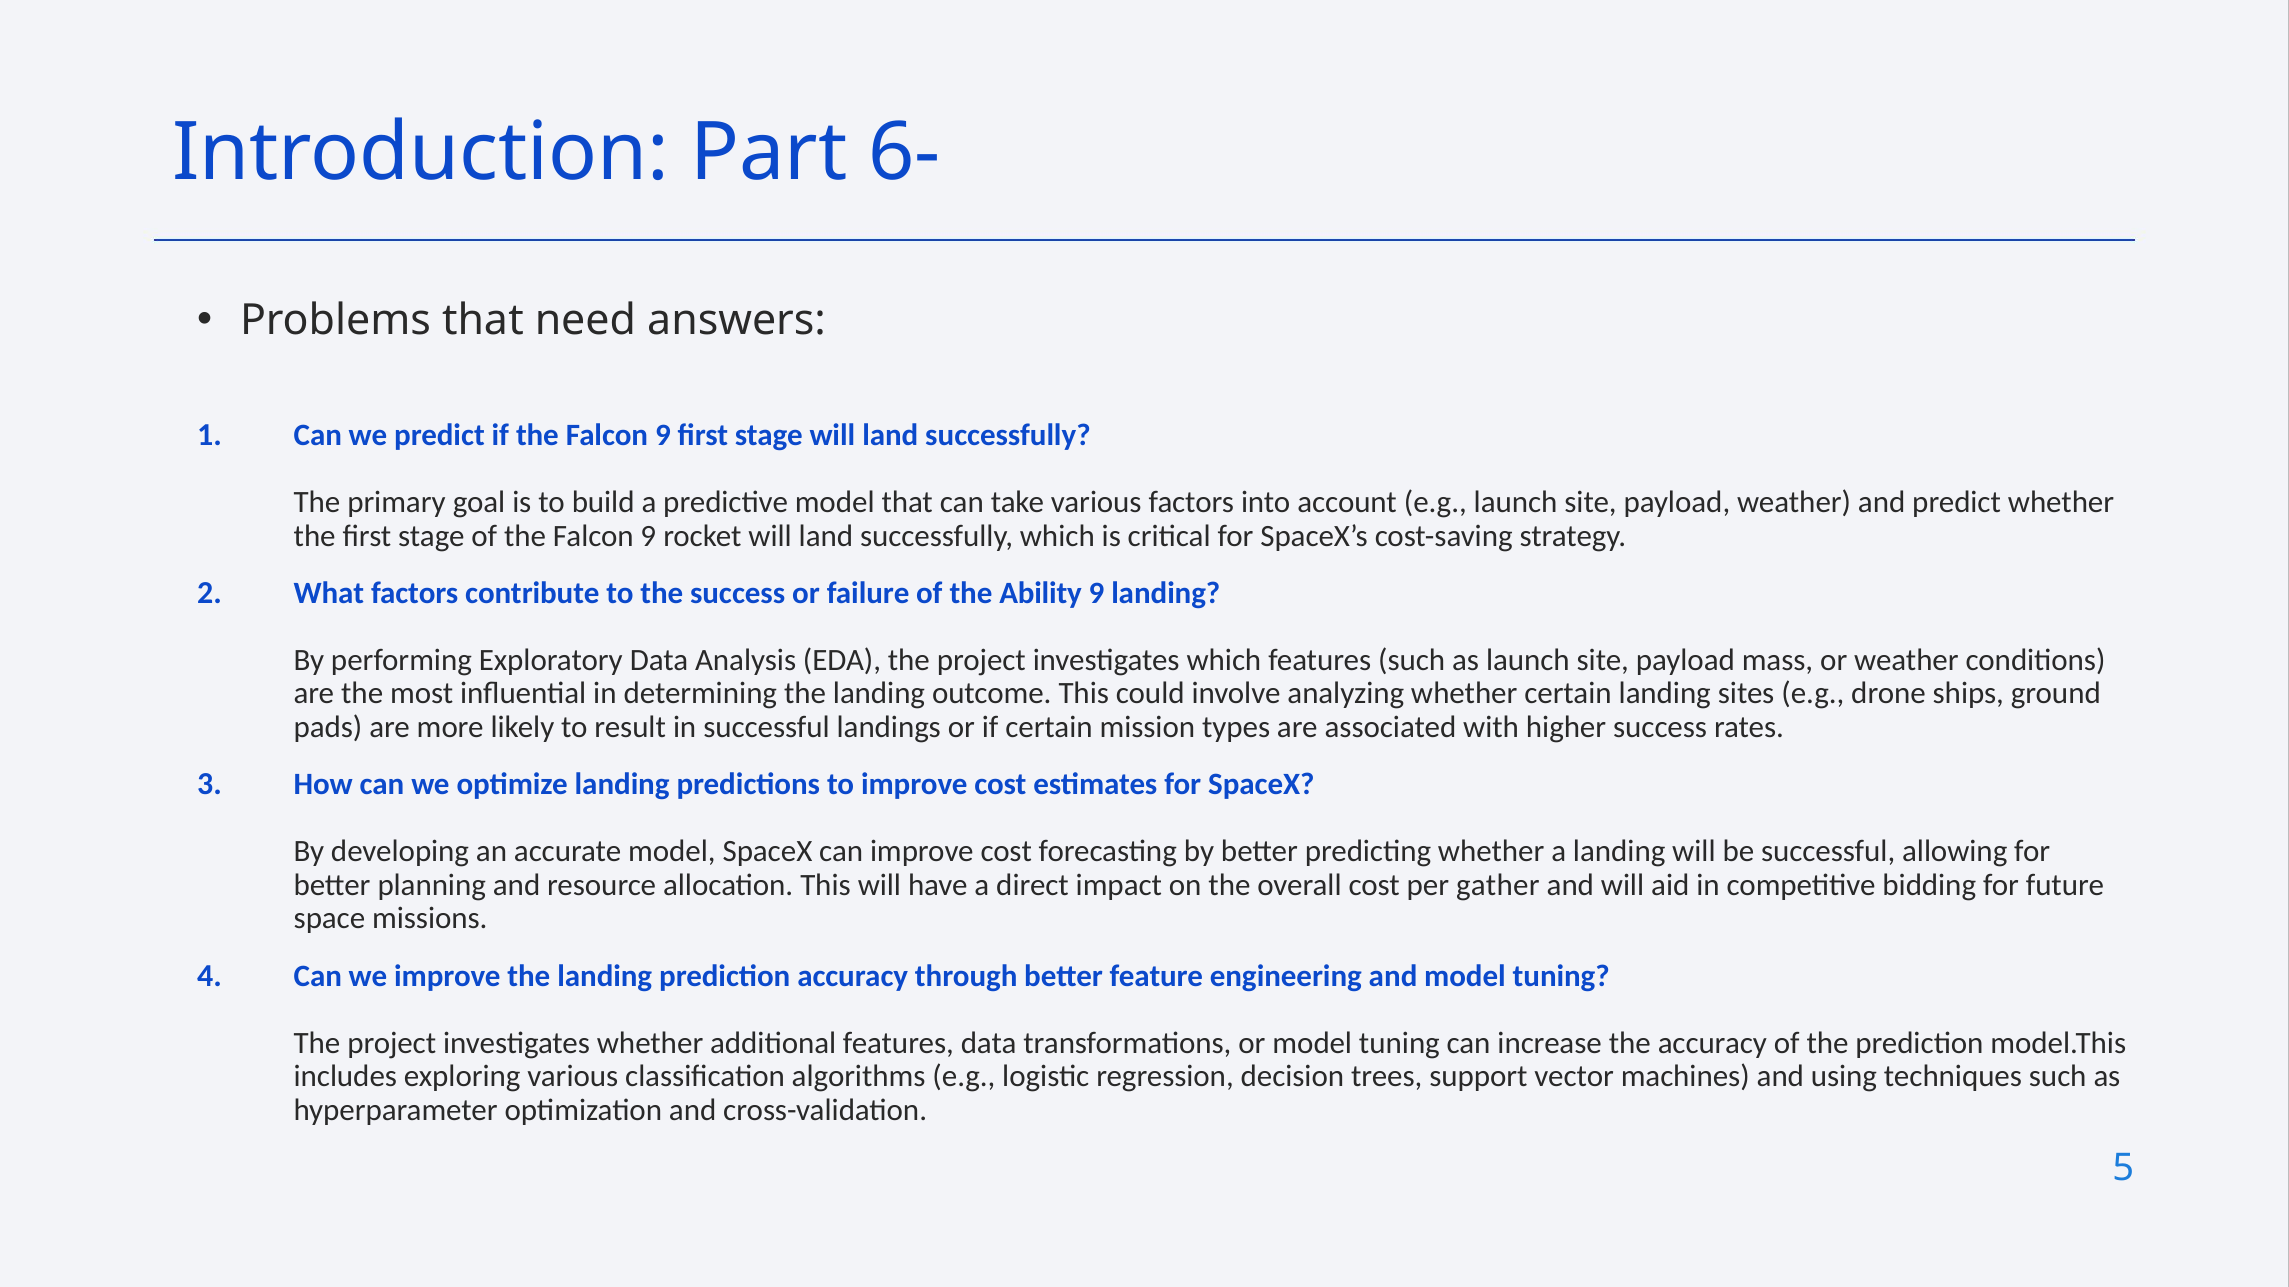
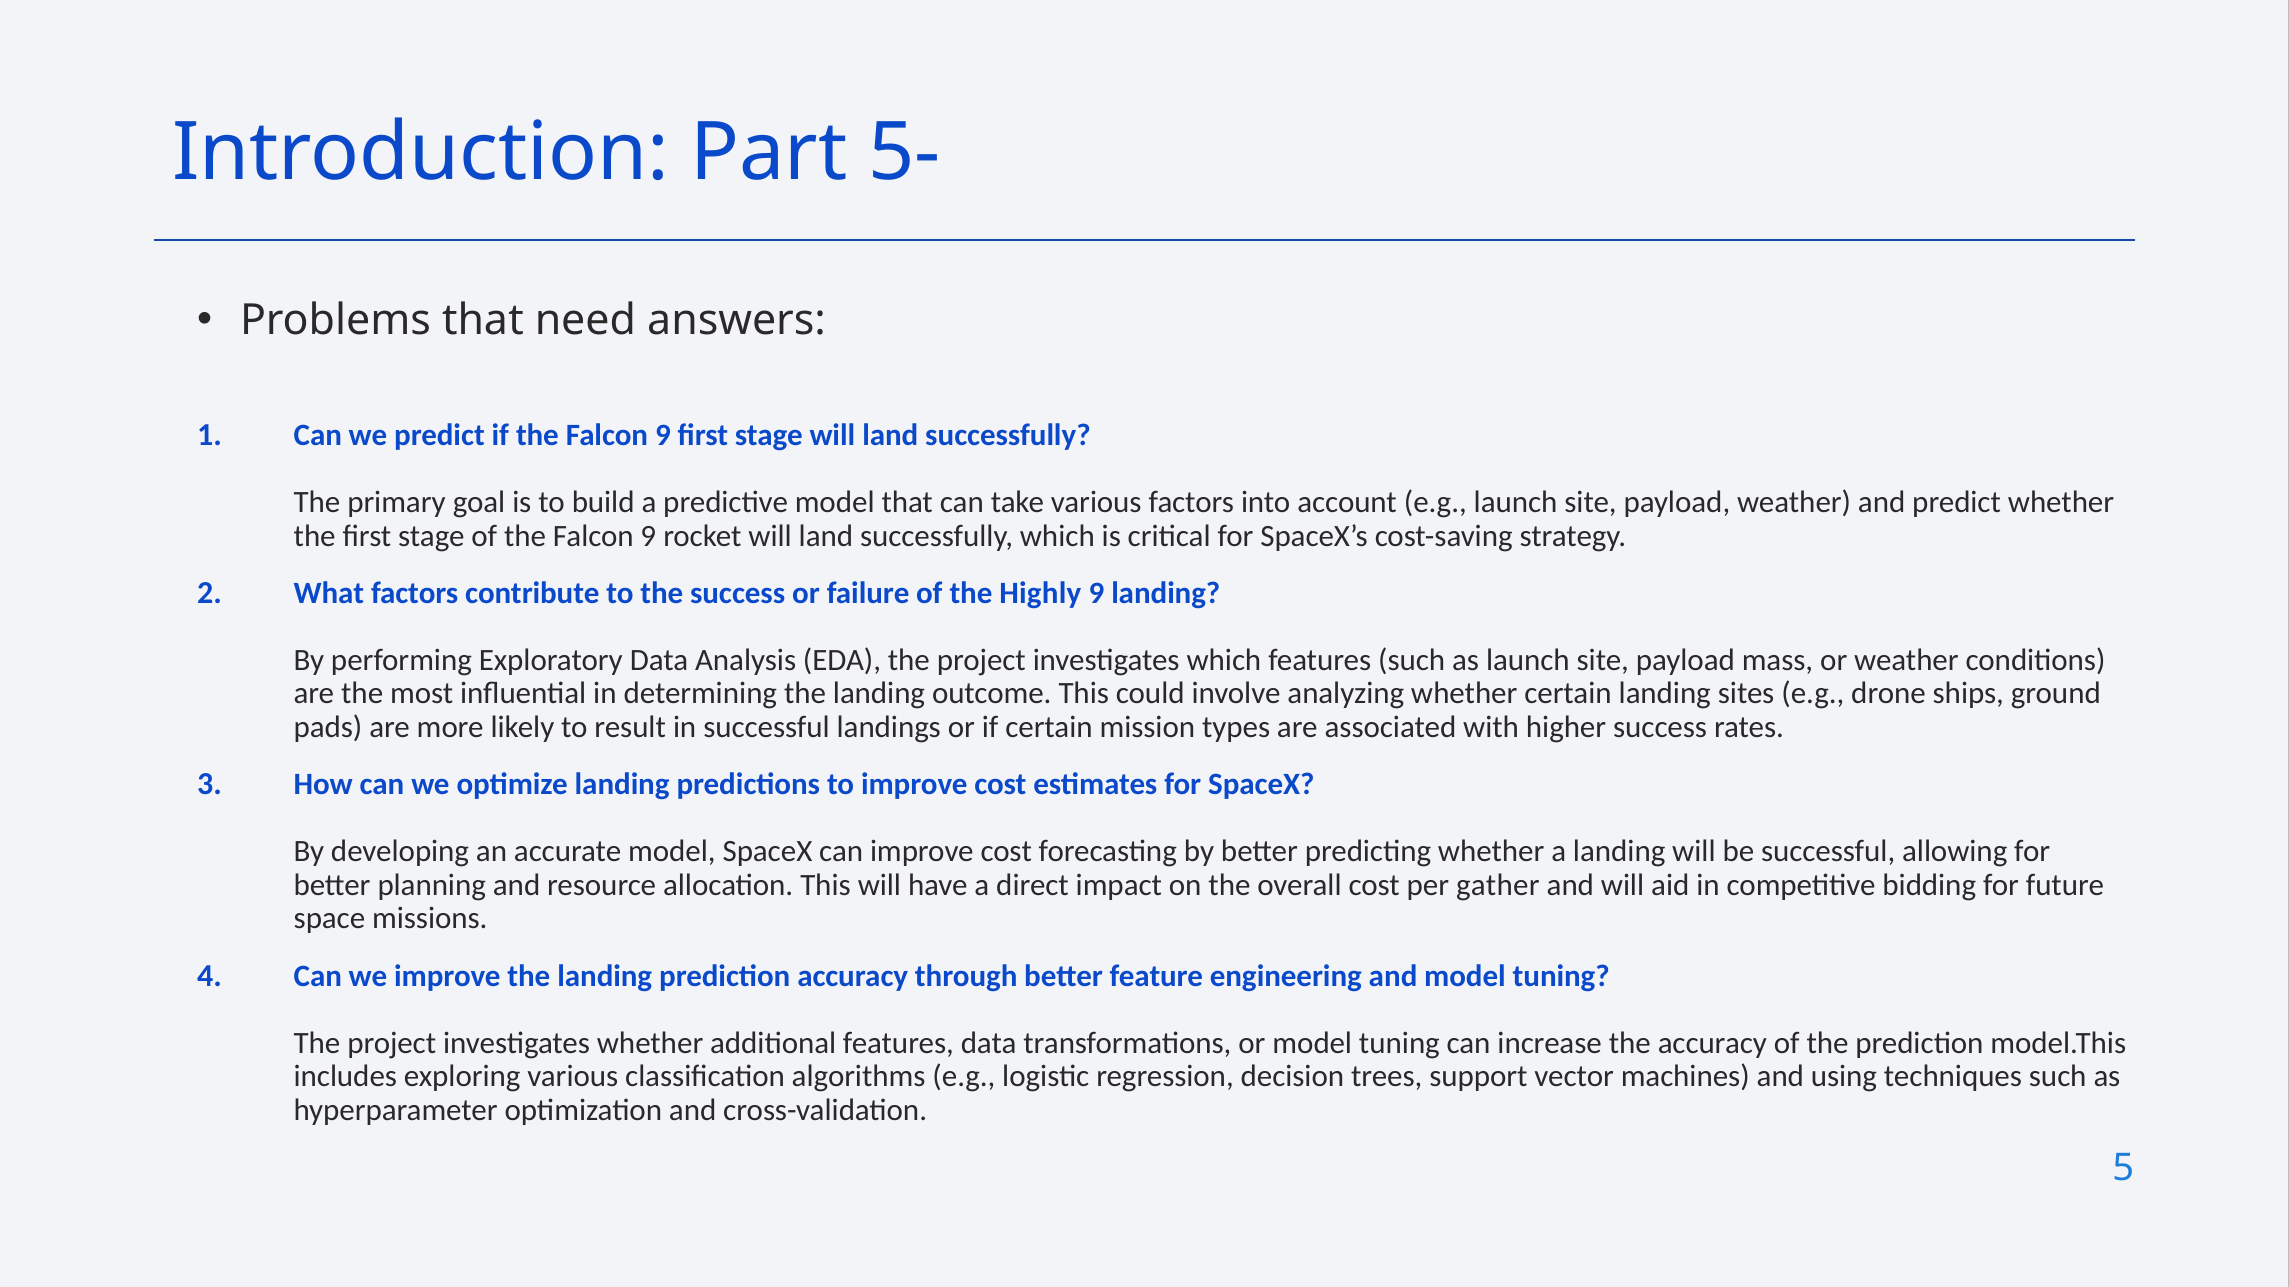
6-: 6- -> 5-
Ability: Ability -> Highly
